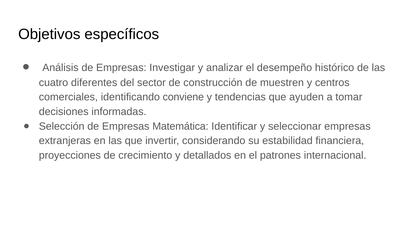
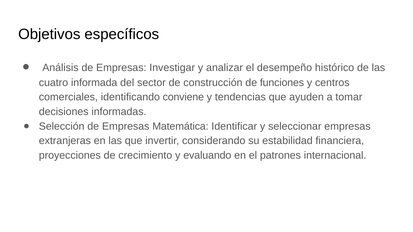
diferentes: diferentes -> informada
muestren: muestren -> funciones
detallados: detallados -> evaluando
